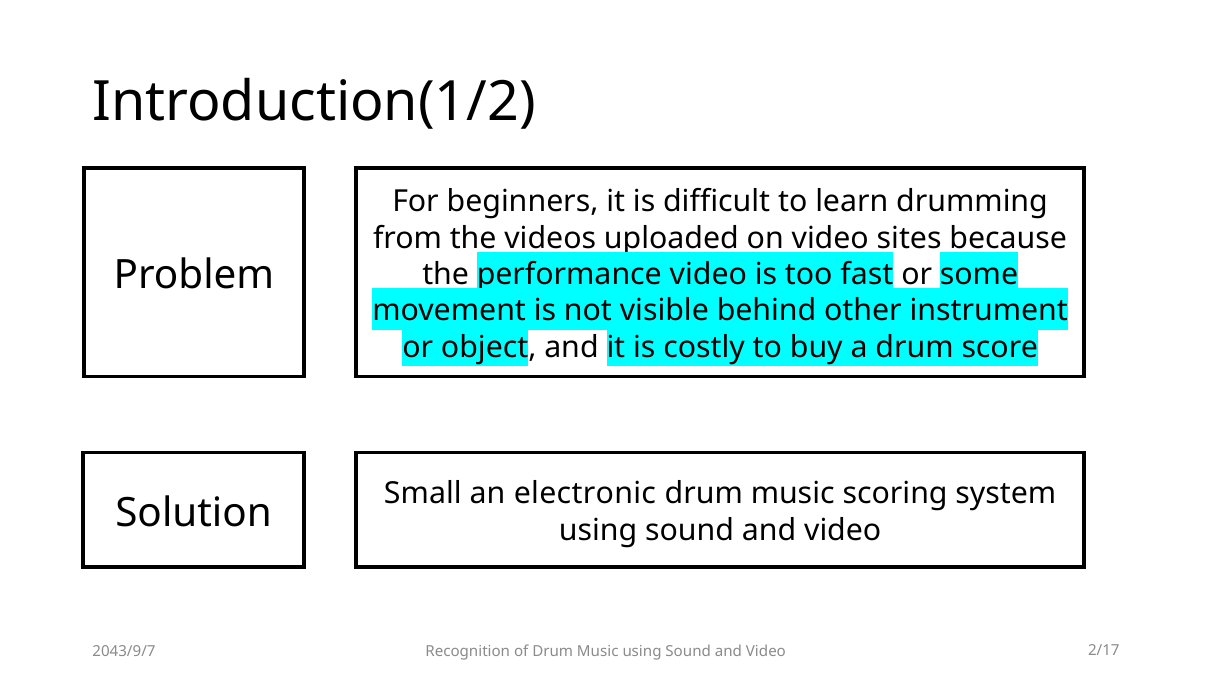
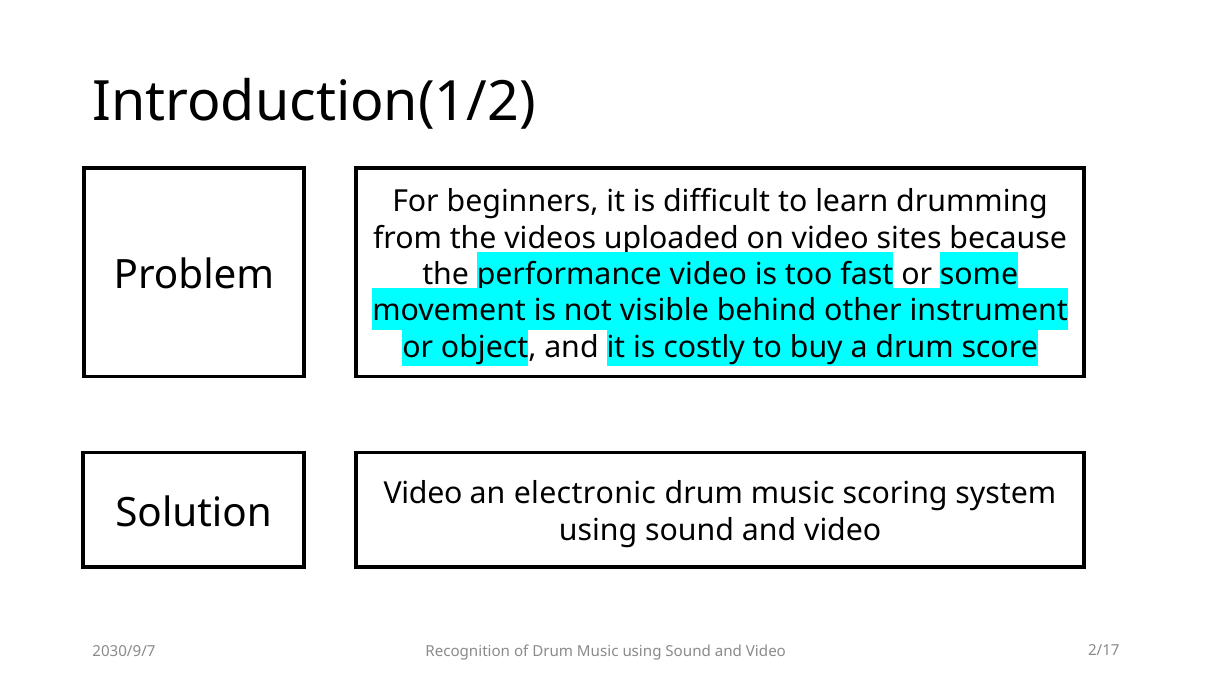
Small at (423, 494): Small -> Video
2043/9/7: 2043/9/7 -> 2030/9/7
